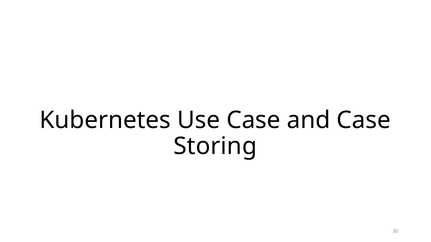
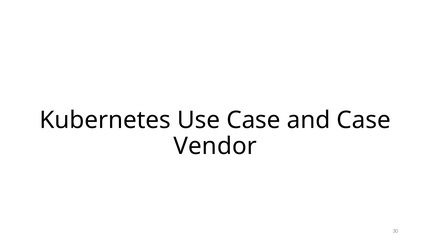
Storing: Storing -> Vendor
